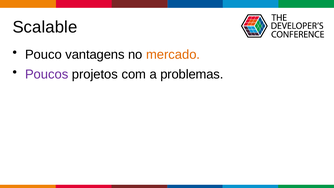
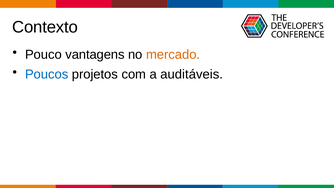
Scalable: Scalable -> Contexto
Poucos colour: purple -> blue
problemas: problemas -> auditáveis
